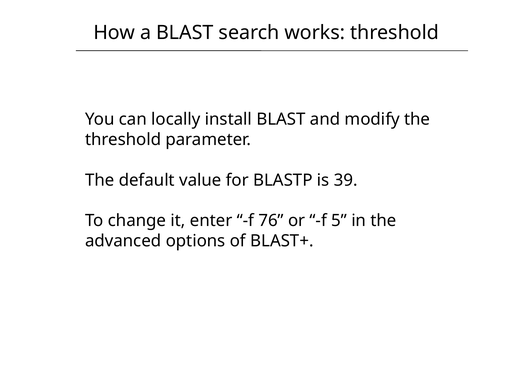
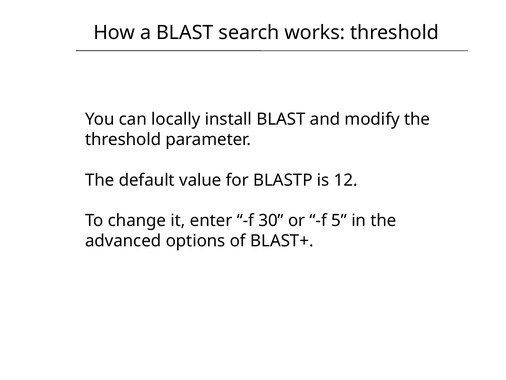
39: 39 -> 12
76: 76 -> 30
